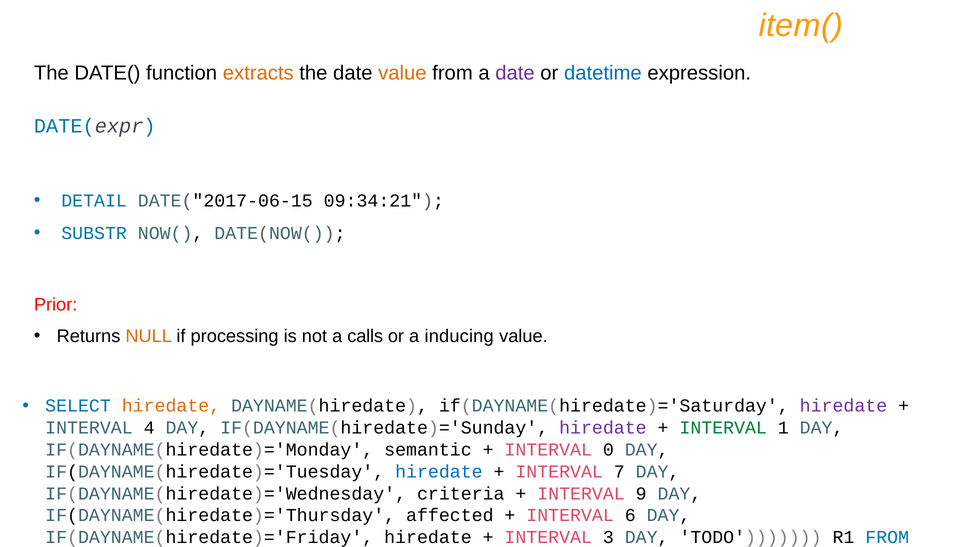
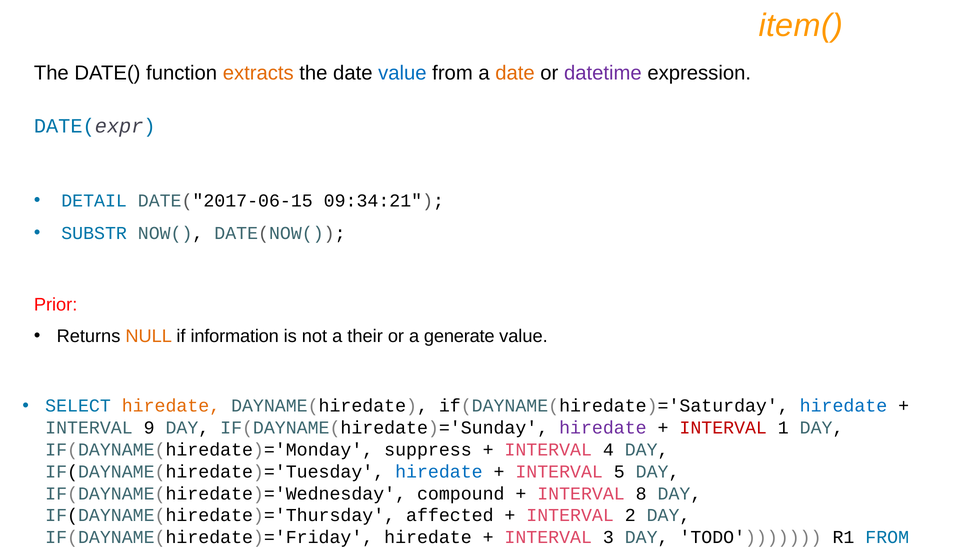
value at (402, 73) colour: orange -> blue
date at (515, 73) colour: purple -> orange
datetime colour: blue -> purple
processing: processing -> information
calls: calls -> their
inducing: inducing -> generate
hiredate at (843, 406) colour: purple -> blue
4: 4 -> 9
INTERVAL at (723, 428) colour: green -> red
semantic: semantic -> suppress
0: 0 -> 4
7: 7 -> 5
criteria: criteria -> compound
9: 9 -> 8
6: 6 -> 2
